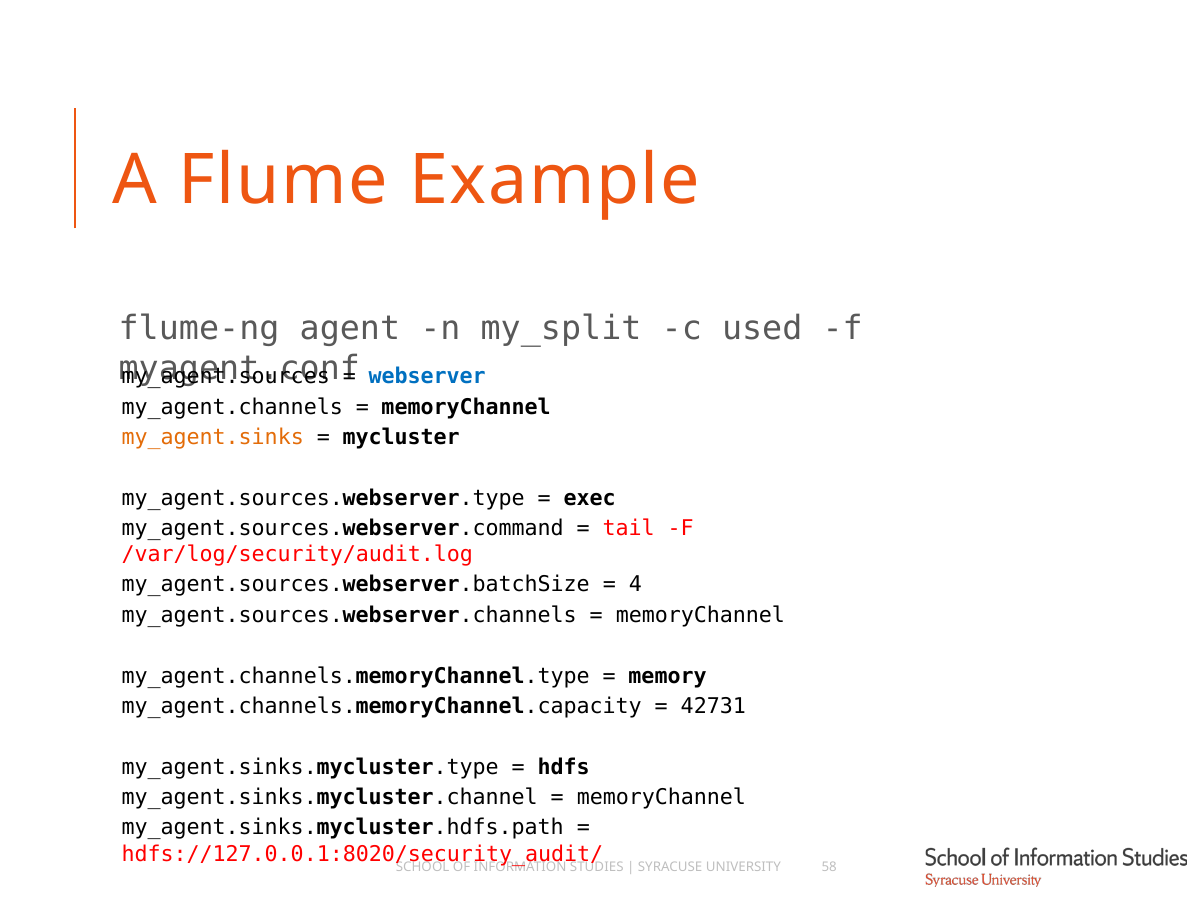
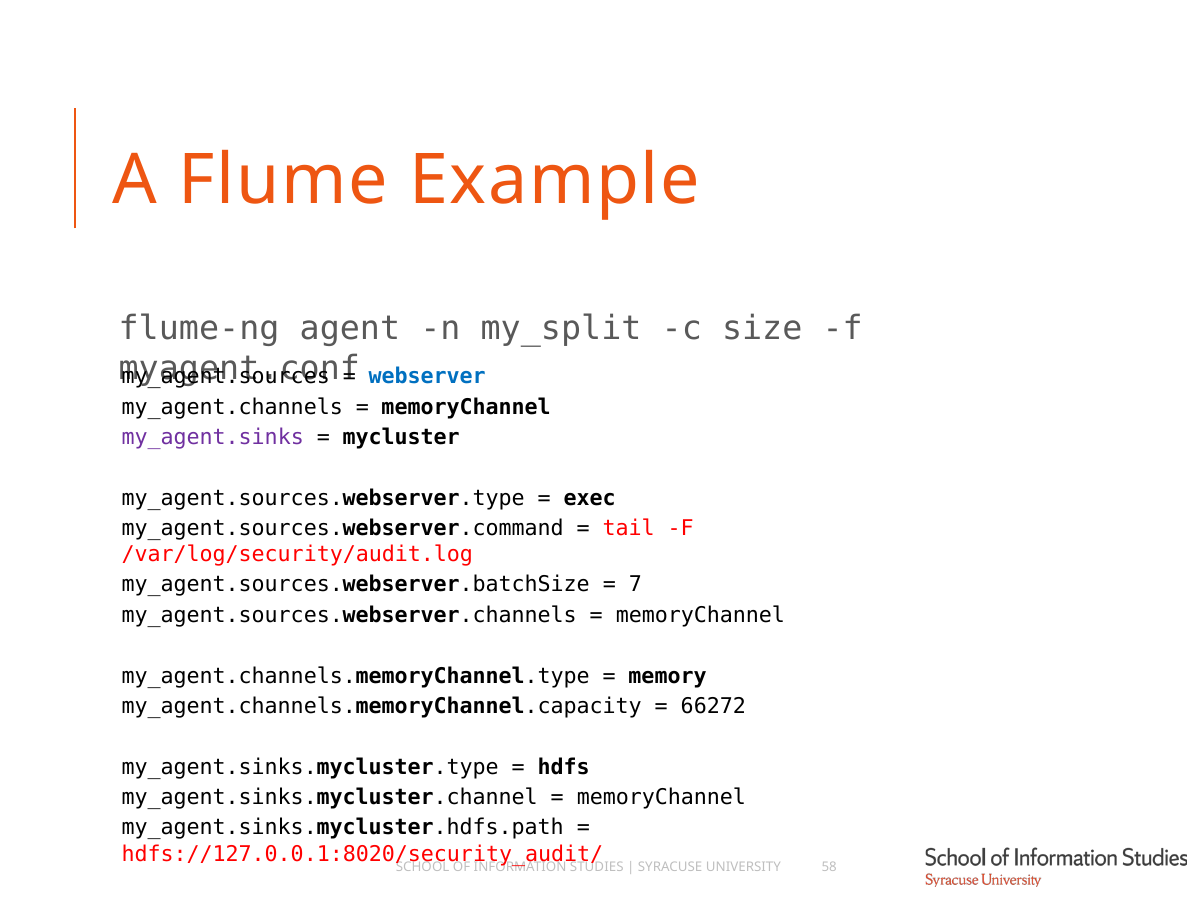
used: used -> size
my_agent.sinks colour: orange -> purple
4: 4 -> 7
42731: 42731 -> 66272
